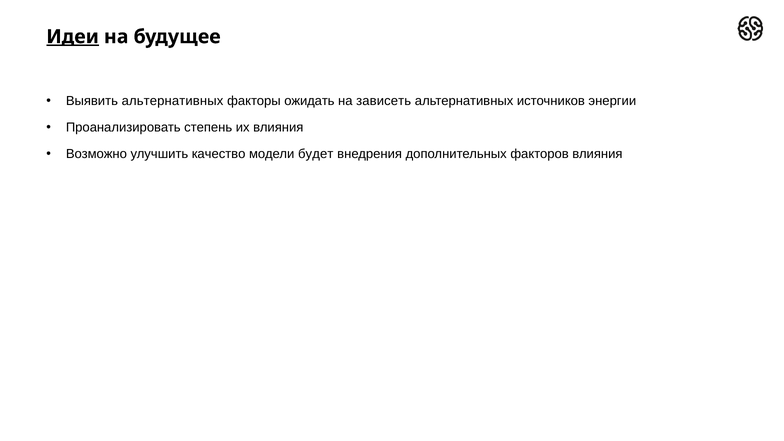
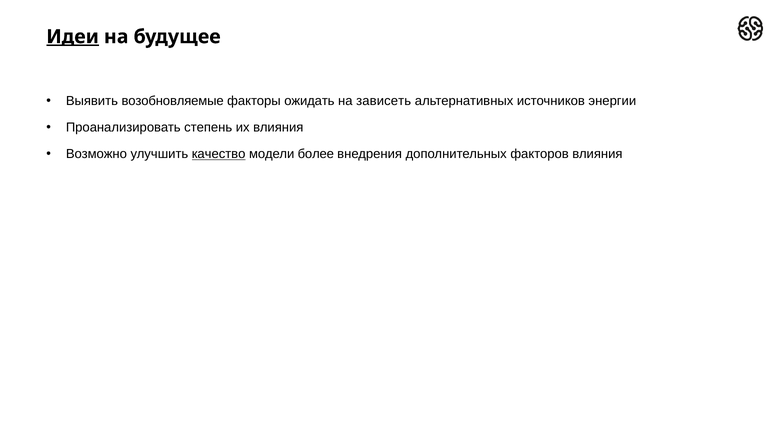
Выявить альтернативных: альтернативных -> возобновляемые
качество underline: none -> present
будет: будет -> более
